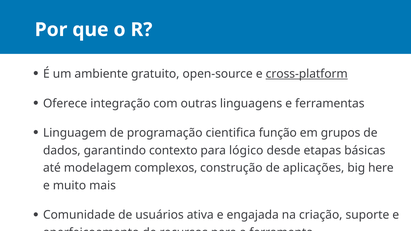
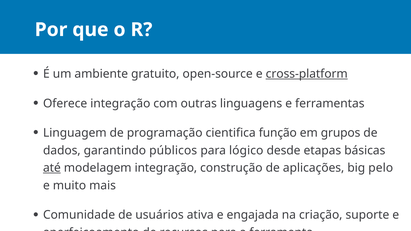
contexto: contexto -> públicos
até underline: none -> present
modelagem complexos: complexos -> integração
here: here -> pelo
